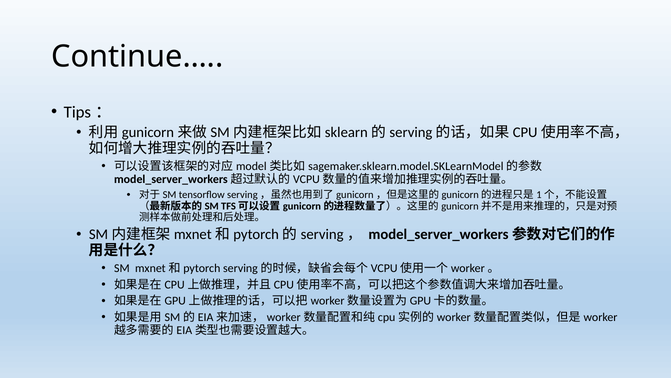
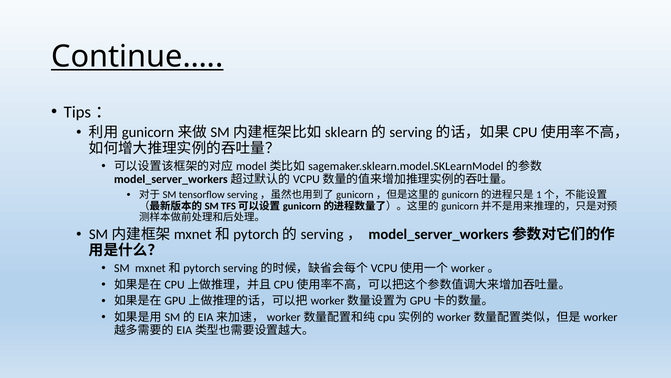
Continue… underline: none -> present
